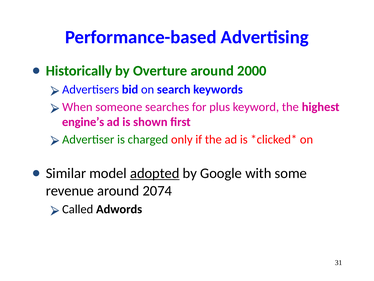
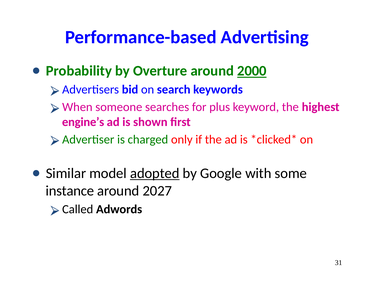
Historically: Historically -> Probability
2000 underline: none -> present
revenue: revenue -> instance
2074: 2074 -> 2027
